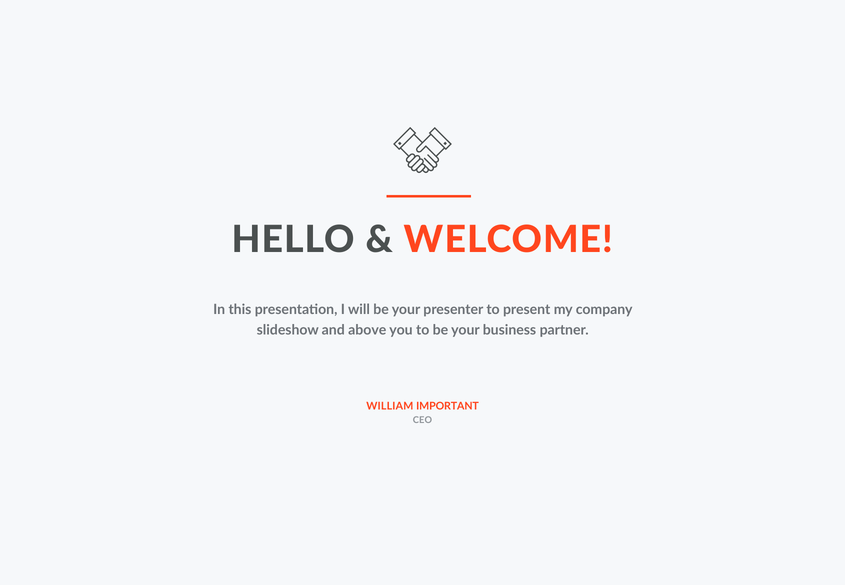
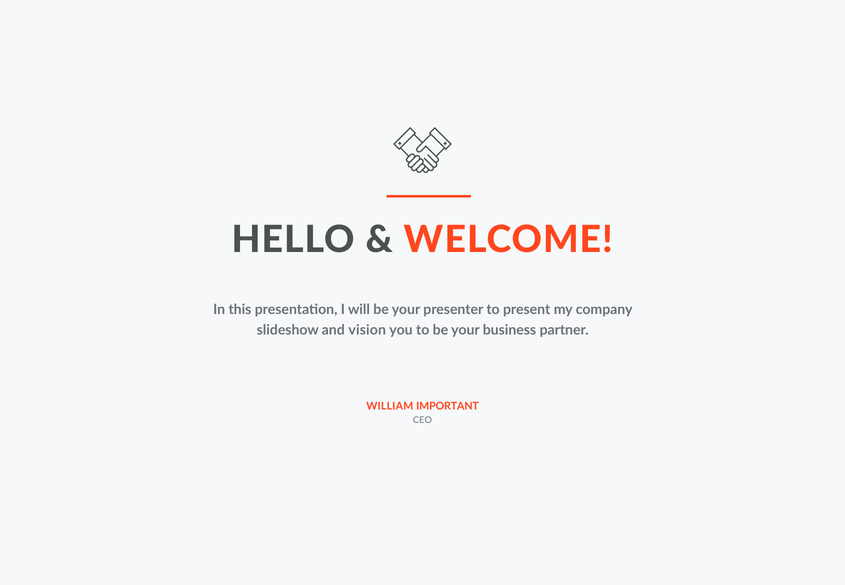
above: above -> vision
